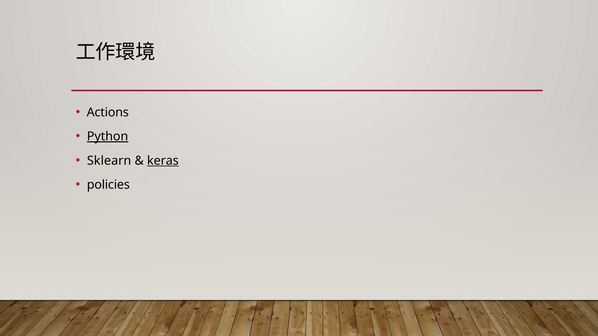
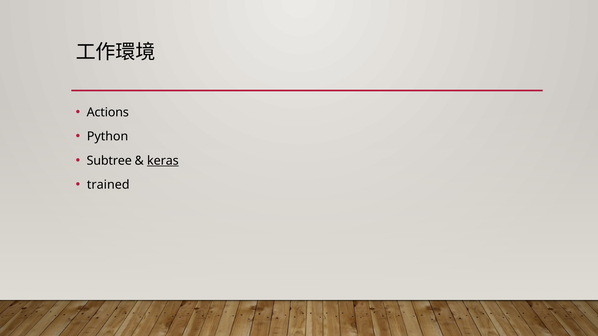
Python underline: present -> none
Sklearn: Sklearn -> Subtree
policies: policies -> trained
